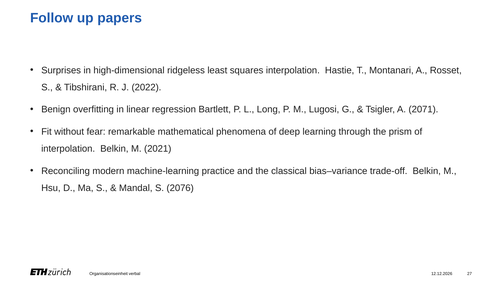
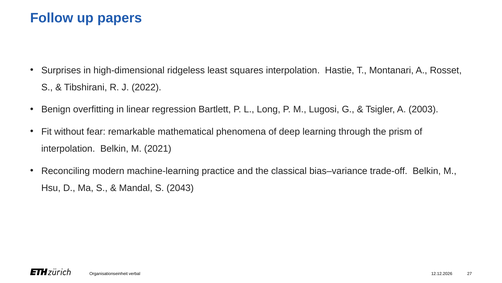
2071: 2071 -> 2003
2076: 2076 -> 2043
